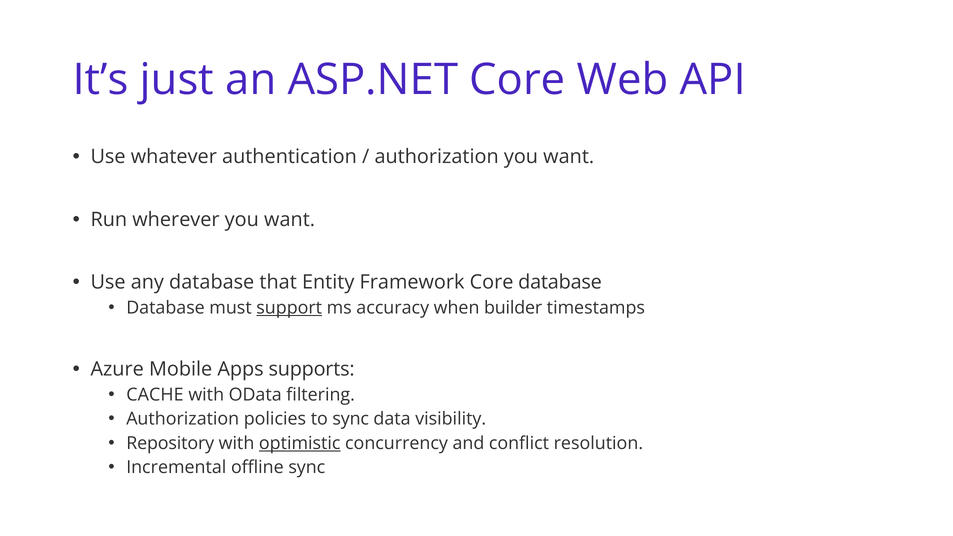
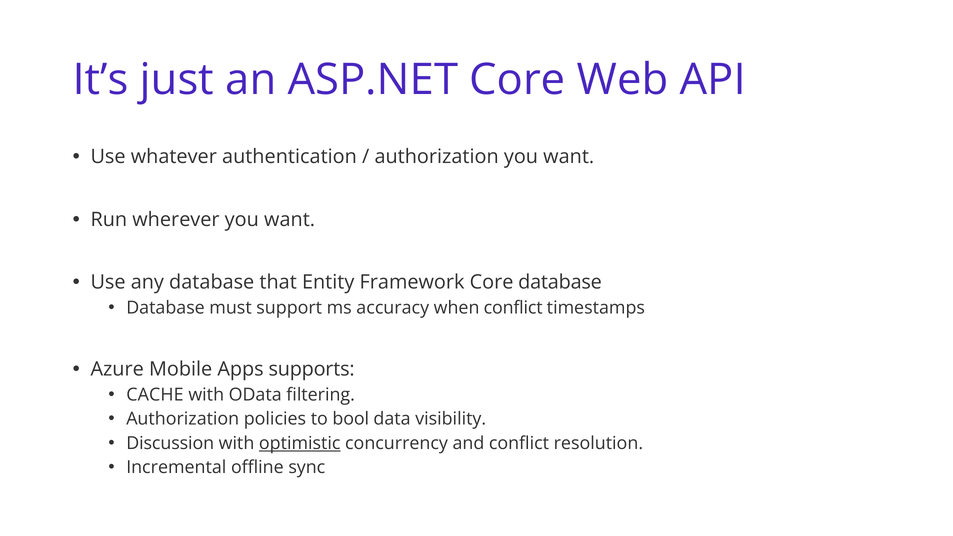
support underline: present -> none
when builder: builder -> conflict
to sync: sync -> bool
Repository: Repository -> Discussion
